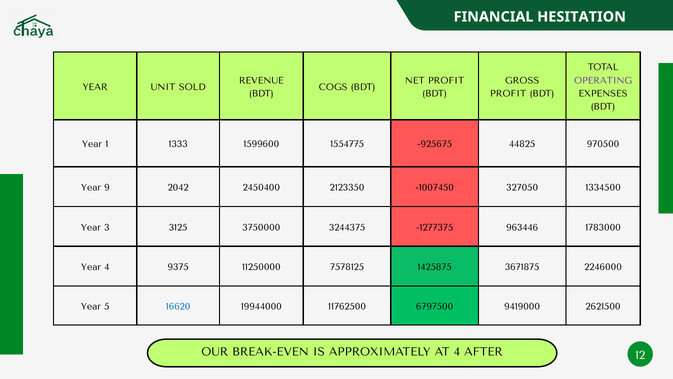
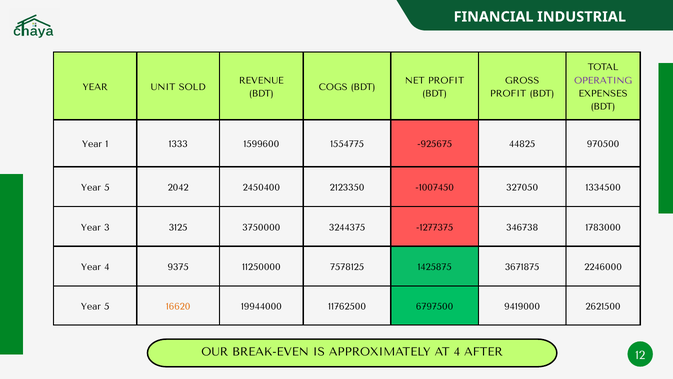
HESITATION: HESITATION -> INDUSTRIAL
9 at (107, 188): 9 -> 5
963446: 963446 -> 346738
16620 colour: blue -> orange
